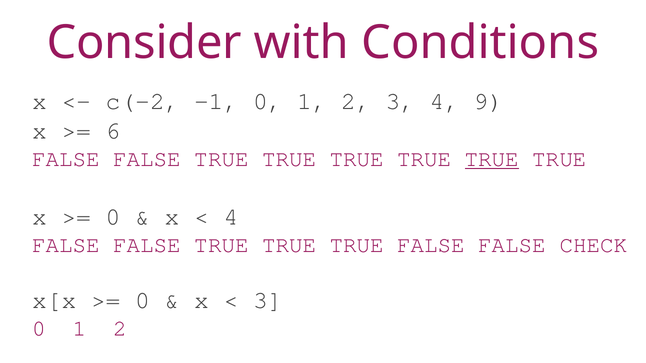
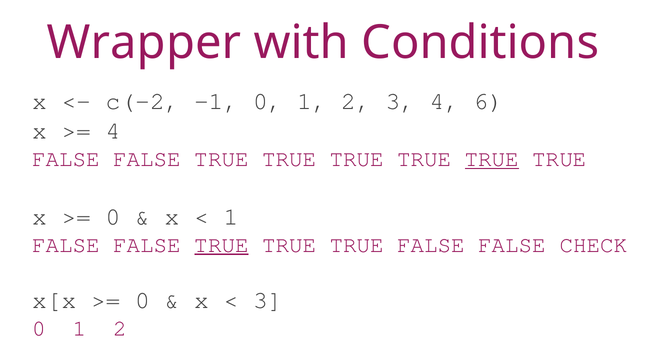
Consider: Consider -> Wrapper
9: 9 -> 6
6 at (113, 131): 6 -> 4
4 at (231, 217): 4 -> 1
TRUE at (222, 245) underline: none -> present
